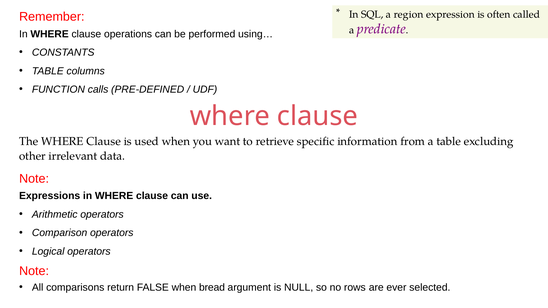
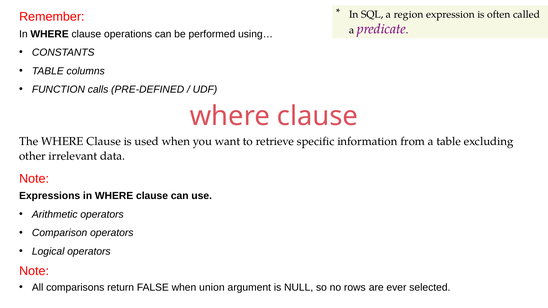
bread: bread -> union
